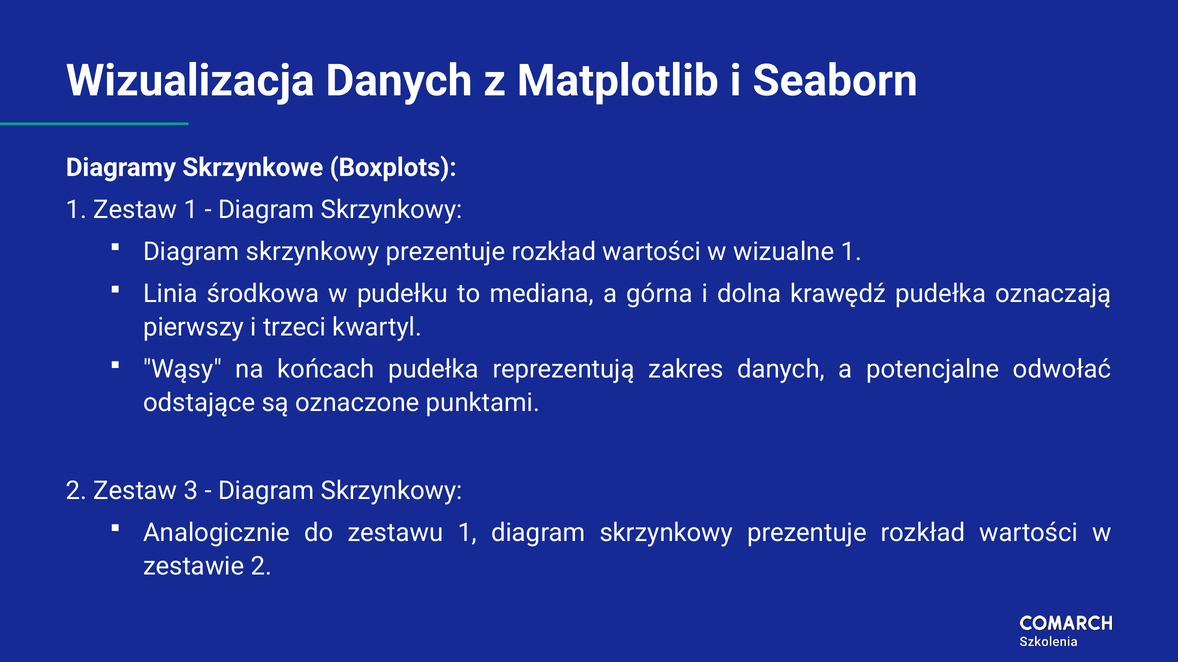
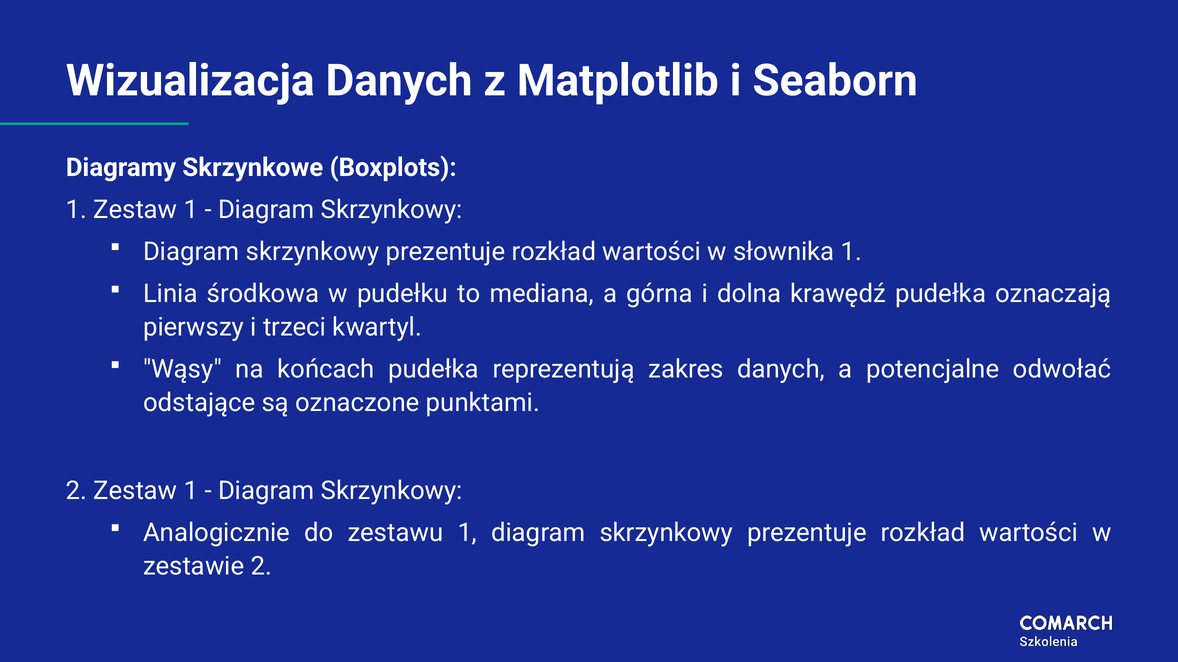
wizualne: wizualne -> słownika
2 Zestaw 3: 3 -> 1
